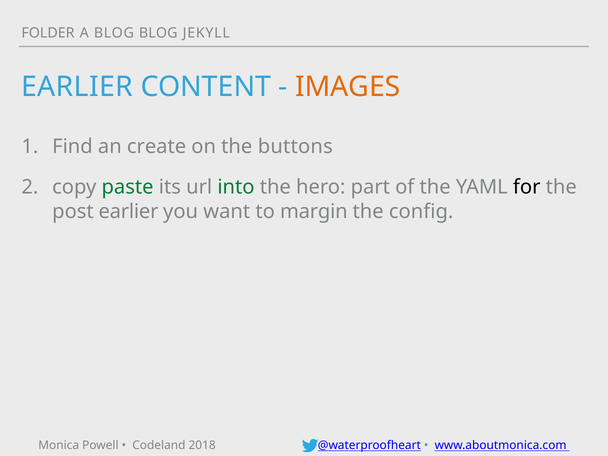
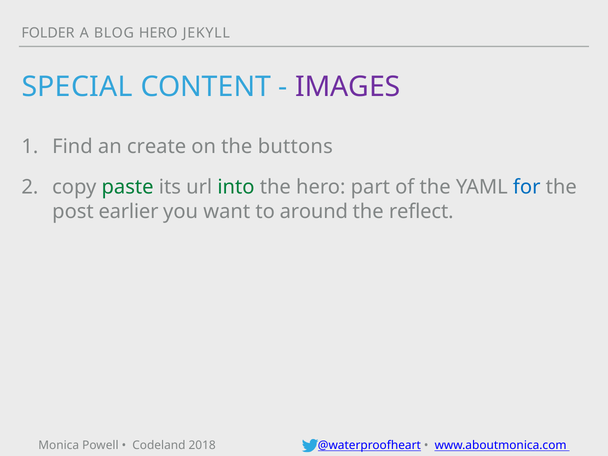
BLOG BLOG: BLOG -> HERO
EARLIER at (77, 87): EARLIER -> SPECIAL
IMAGES colour: orange -> purple
for colour: black -> blue
margin: margin -> around
config: config -> reflect
